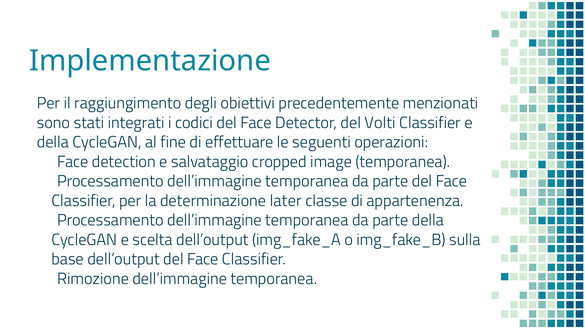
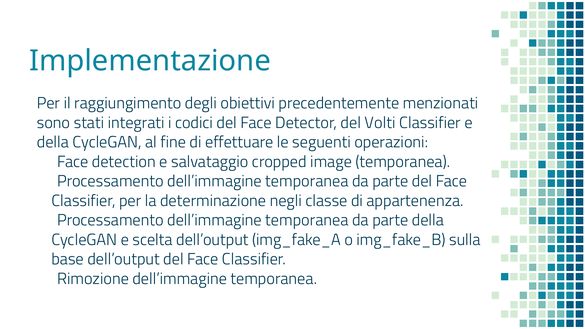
later: later -> negli
